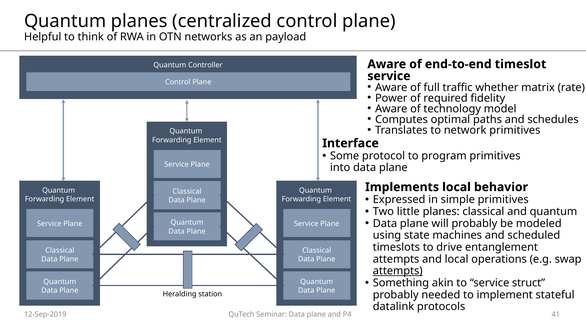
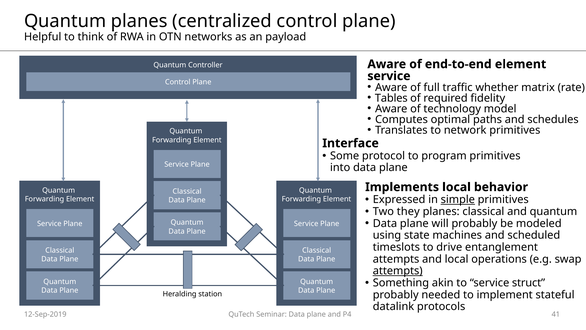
end-to-end timeslot: timeslot -> element
Power: Power -> Tables
simple underline: none -> present
little: little -> they
